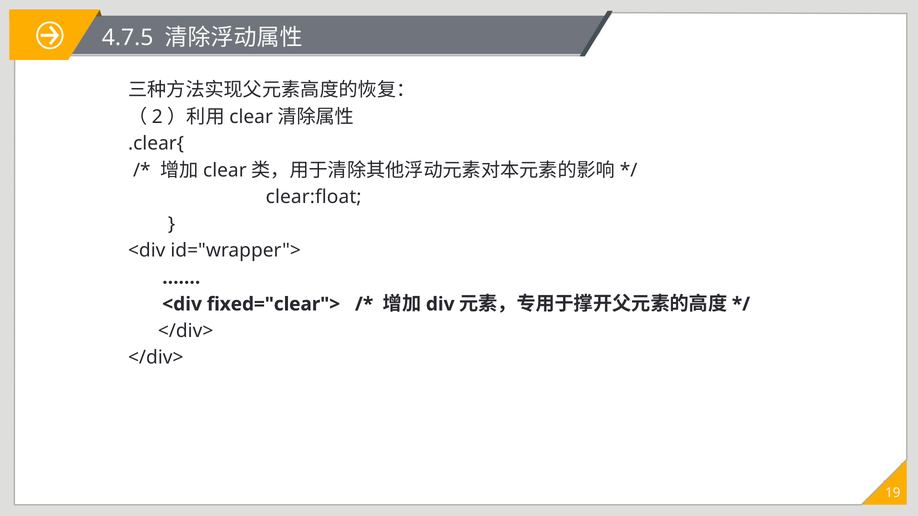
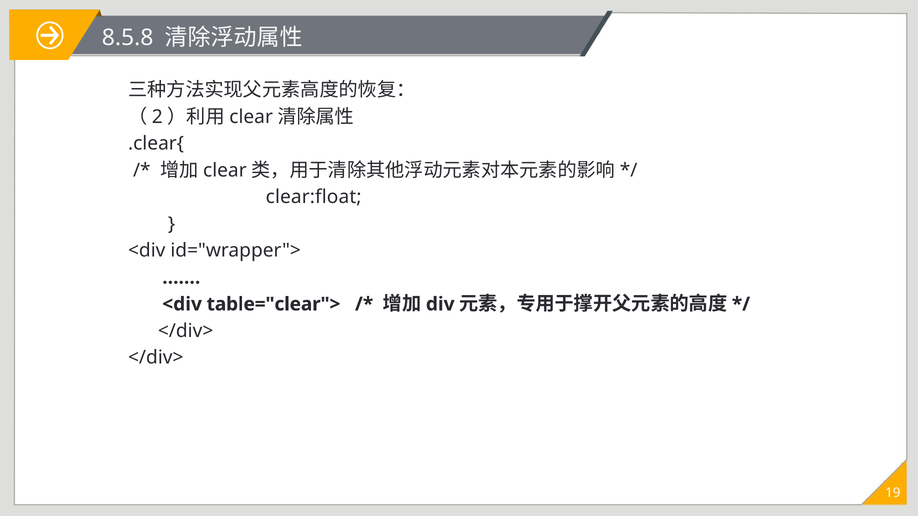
4.7.5: 4.7.5 -> 8.5.8
fixed="clear">: fixed="clear"> -> table="clear">
